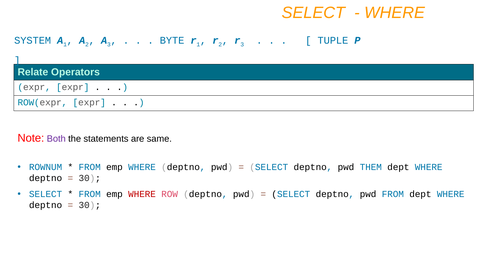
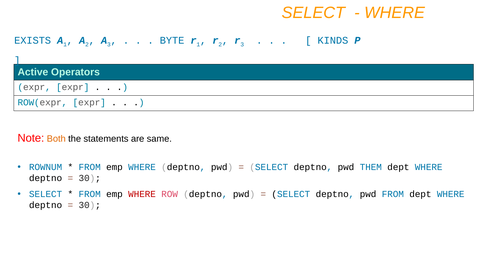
SYSTEM: SYSTEM -> EXISTS
TUPLE: TUPLE -> KINDS
Relate: Relate -> Active
Both colour: purple -> orange
